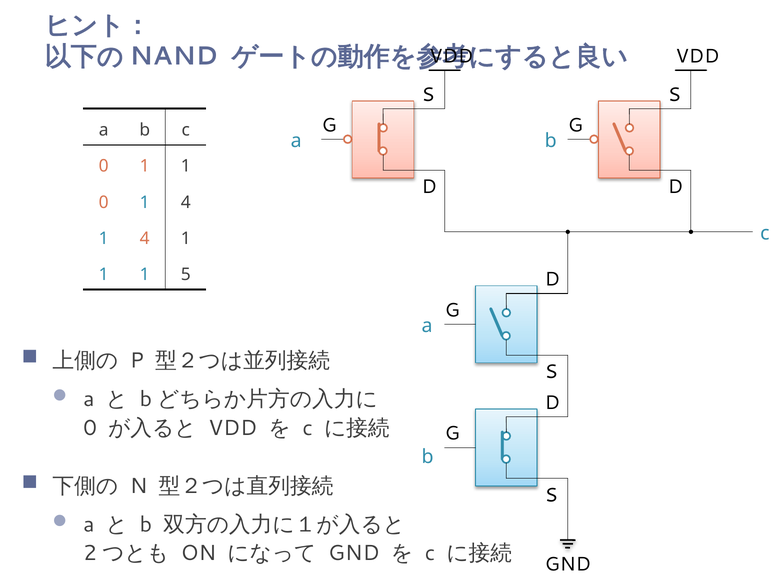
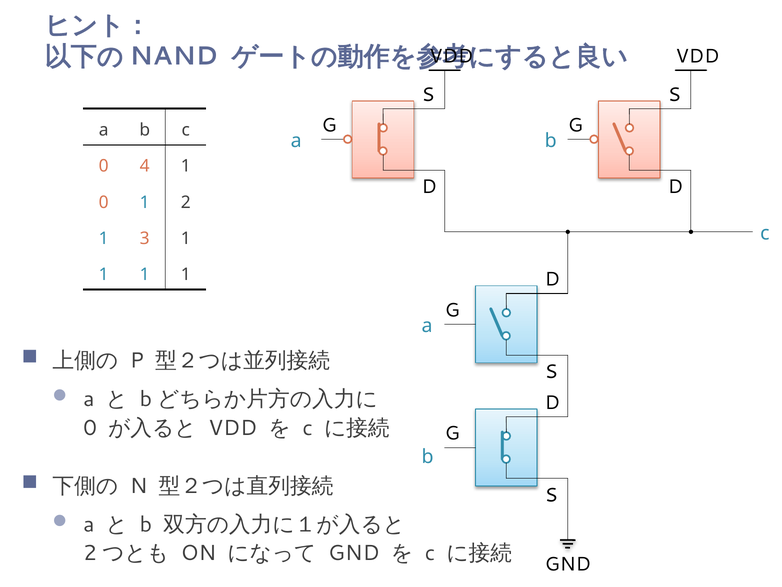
1 at (145, 166): 1 -> 4
0 1 4: 4 -> 2
4 at (145, 238): 4 -> 3
5 at (186, 274): 5 -> 1
